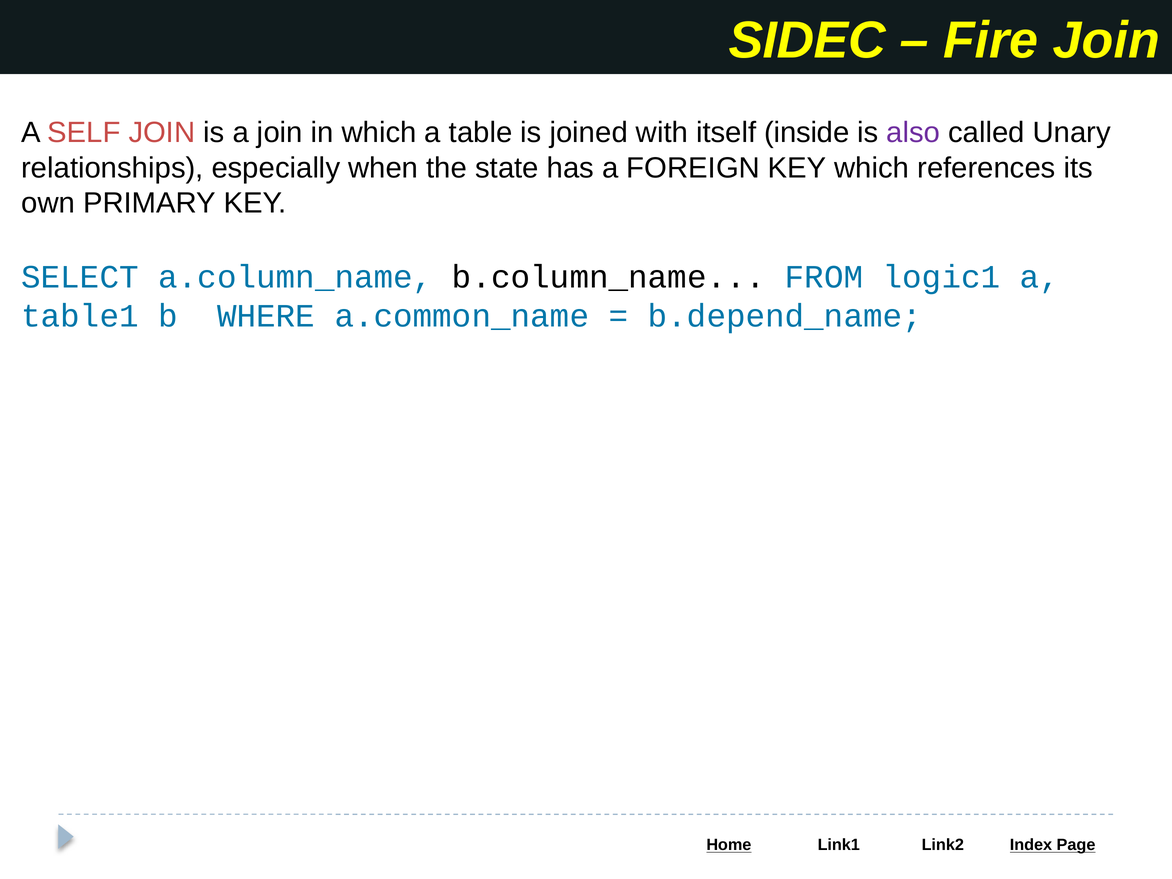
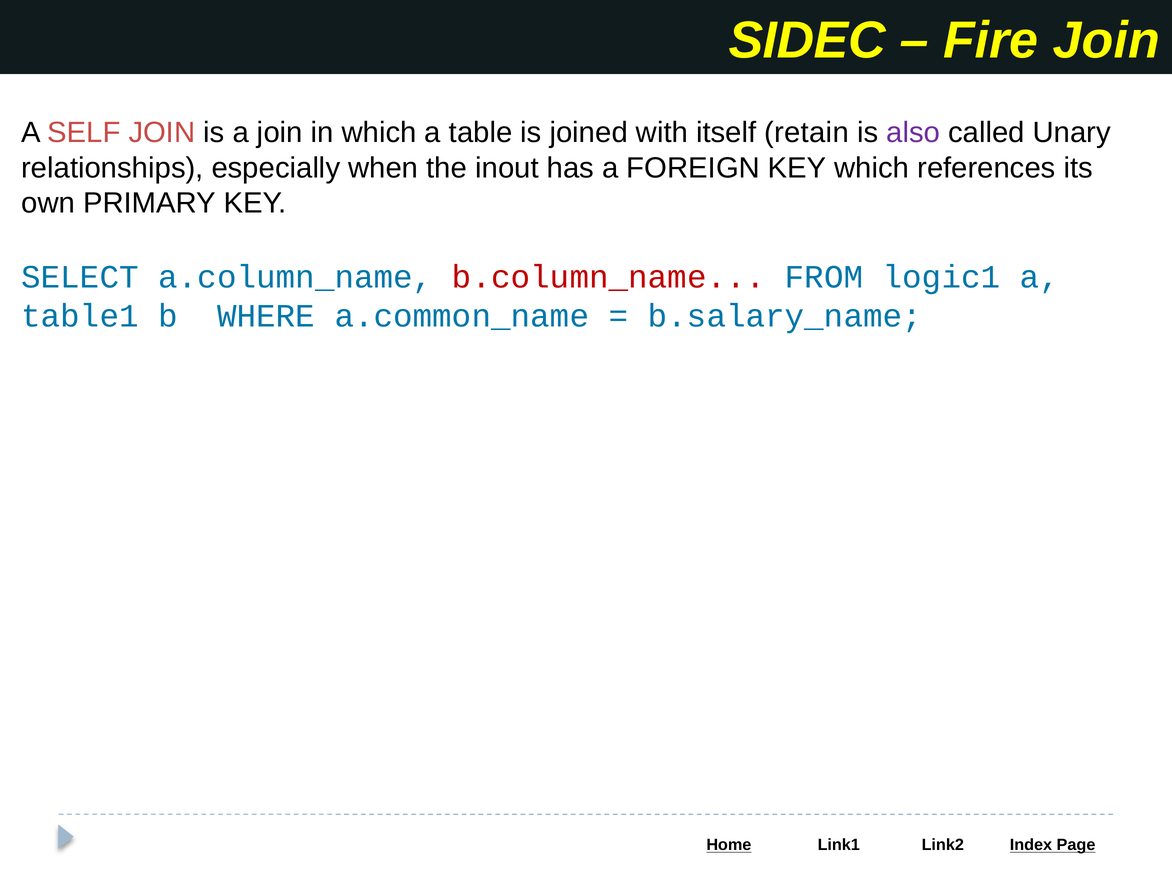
inside: inside -> retain
state: state -> inout
b.column_name colour: black -> red
b.depend_name: b.depend_name -> b.salary_name
